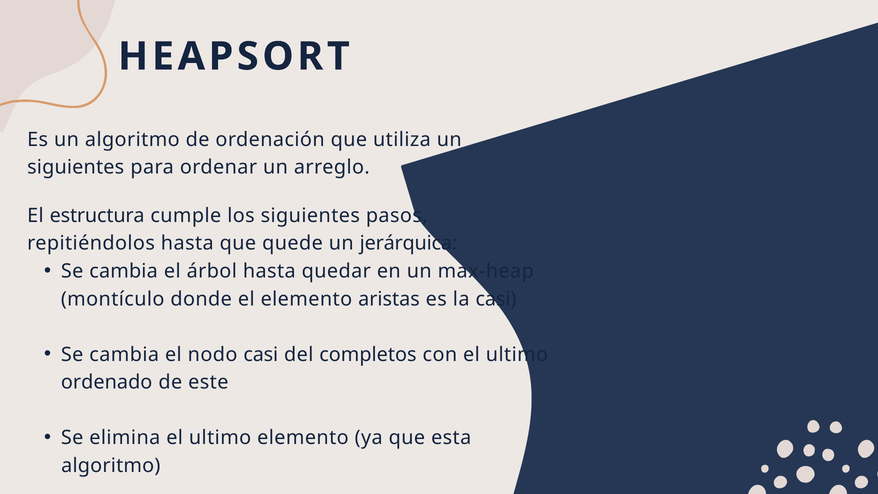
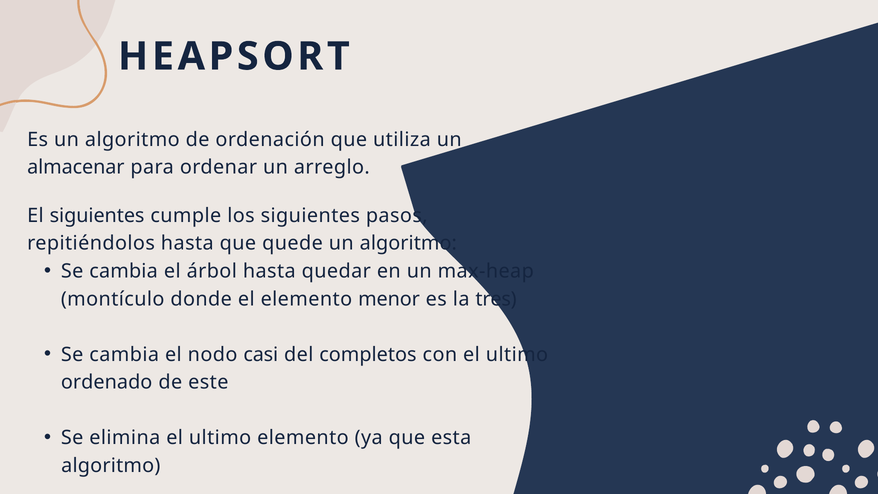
siguientes at (76, 167): siguientes -> almacenar
El estructura: estructura -> siguientes
quede un jerárquica: jerárquica -> algoritmo
aristas: aristas -> menor
la casi: casi -> tres
